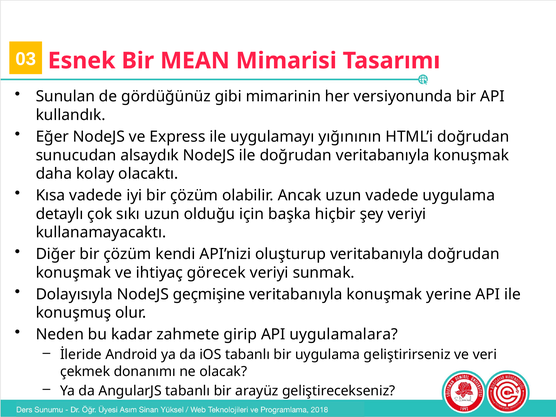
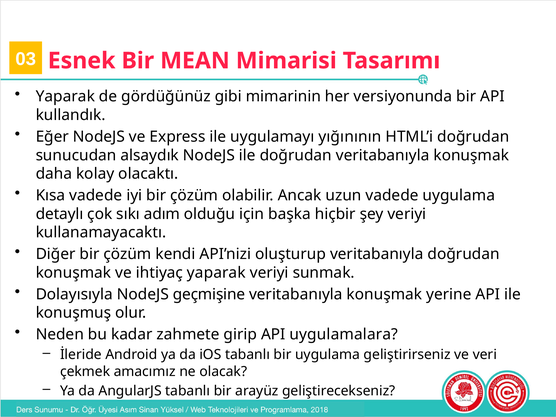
Sunulan at (65, 97): Sunulan -> Yaparak
sıkı uzun: uzun -> adım
ihtiyaç görecek: görecek -> yaparak
donanımı: donanımı -> amacımız
